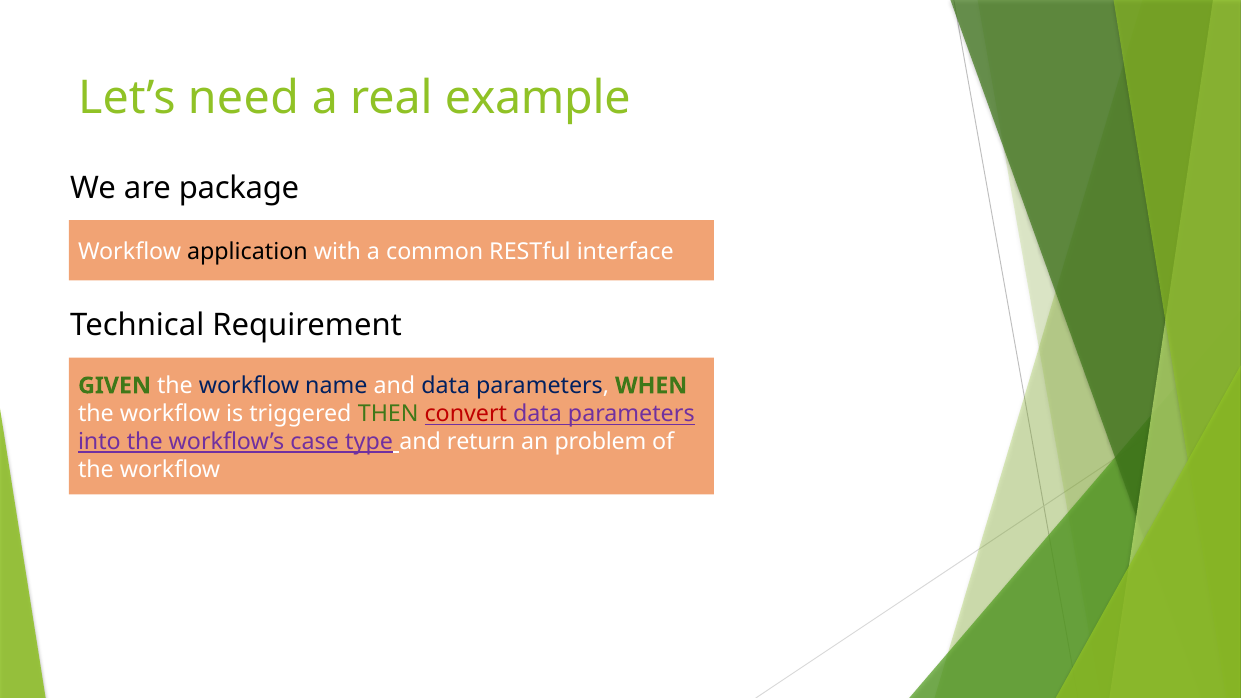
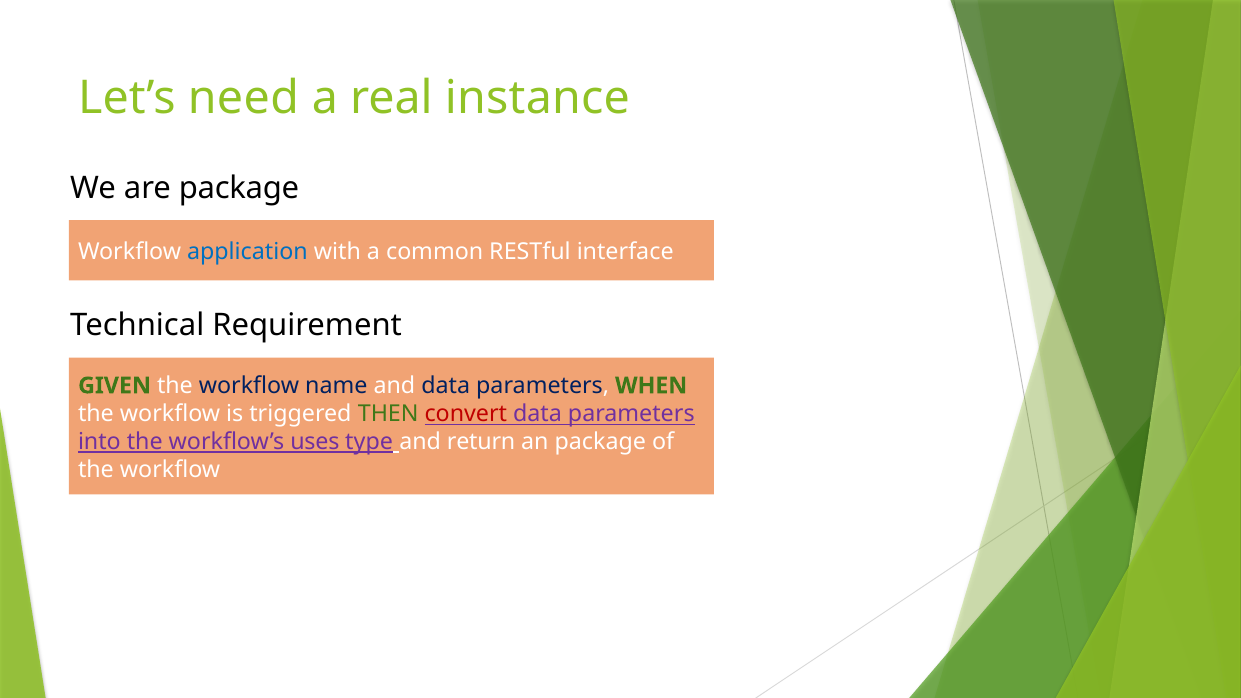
example: example -> instance
application colour: black -> blue
case: case -> uses
an problem: problem -> package
